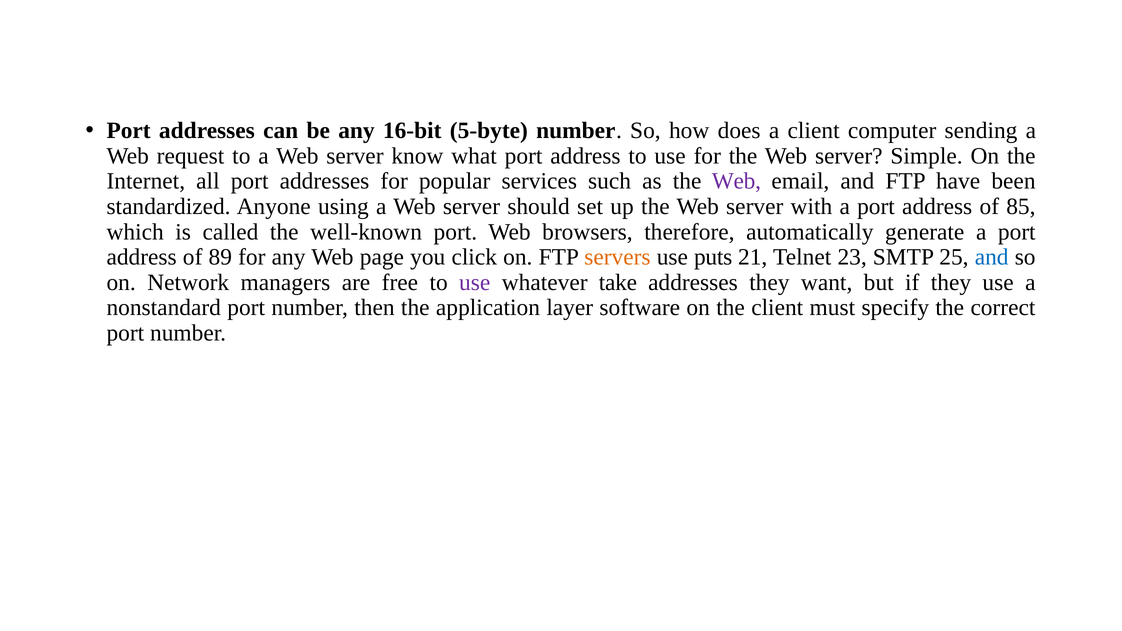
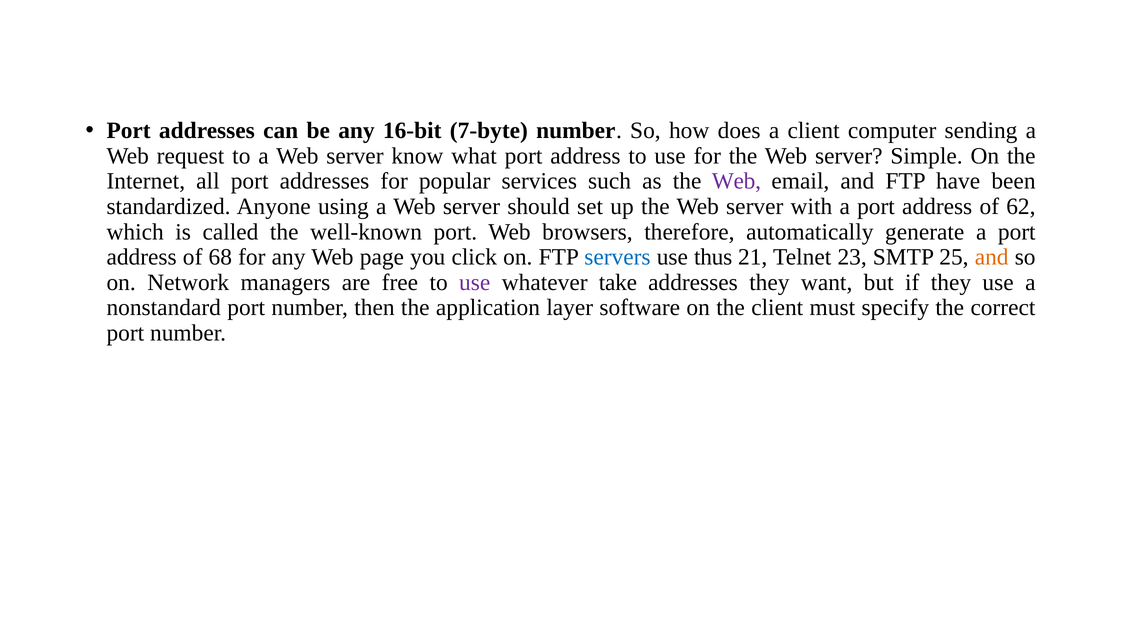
5-byte: 5-byte -> 7-byte
85: 85 -> 62
89: 89 -> 68
servers colour: orange -> blue
puts: puts -> thus
and at (992, 257) colour: blue -> orange
